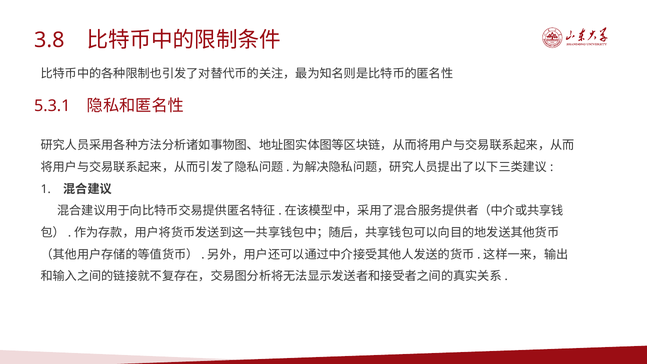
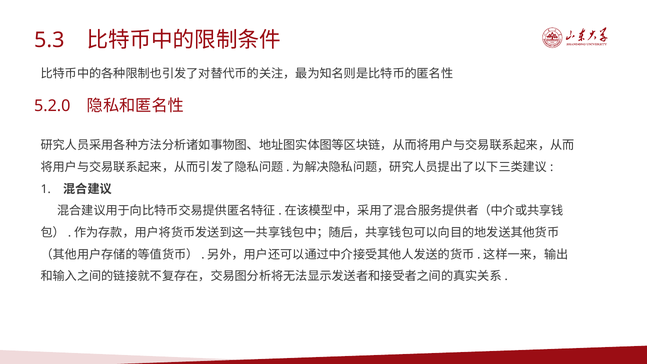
3.8: 3.8 -> 5.3
5.3.1: 5.3.1 -> 5.2.0
